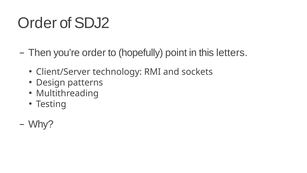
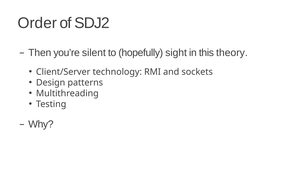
you’re order: order -> silent
point: point -> sight
letters: letters -> theory
